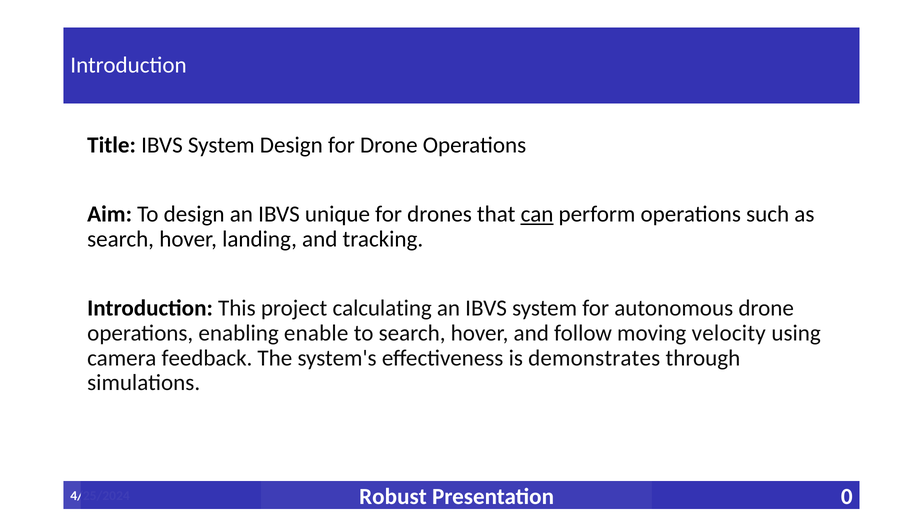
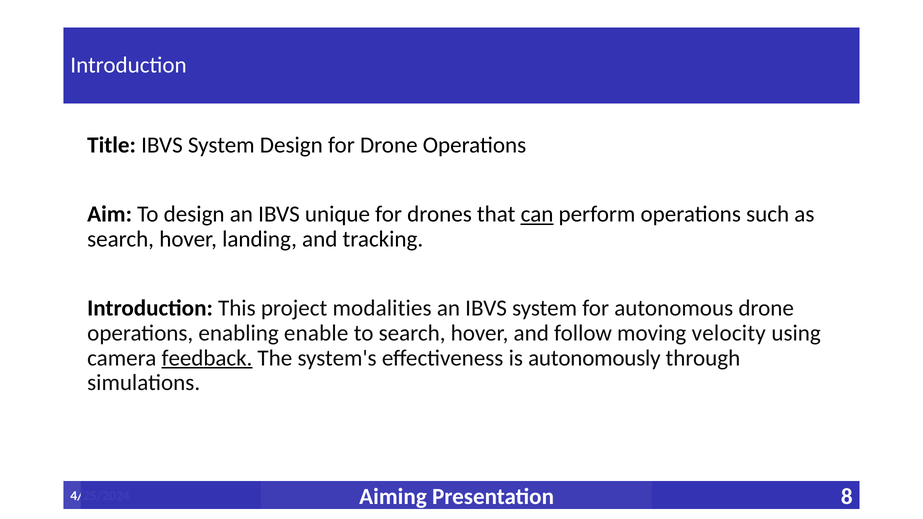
calculating: calculating -> modalities
feedback underline: none -> present
demonstrates: demonstrates -> autonomously
Robust: Robust -> Aiming
0: 0 -> 8
